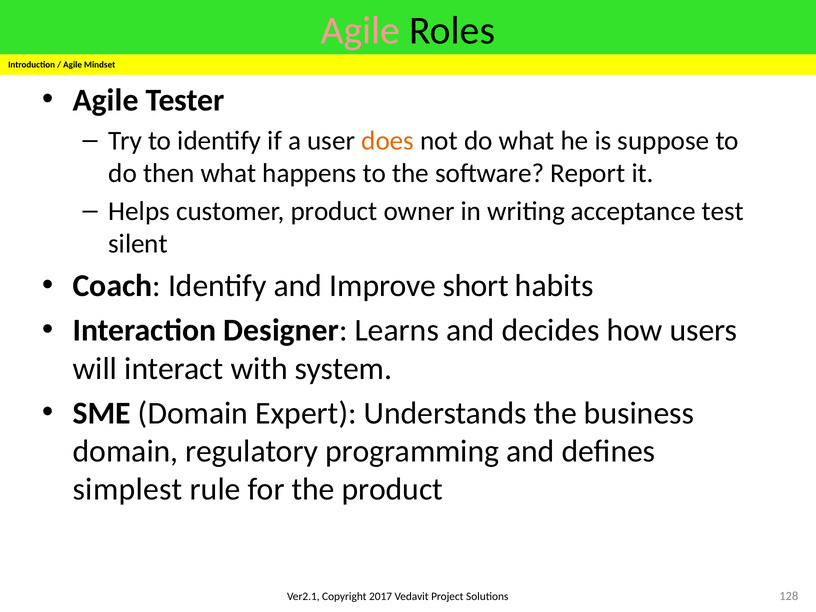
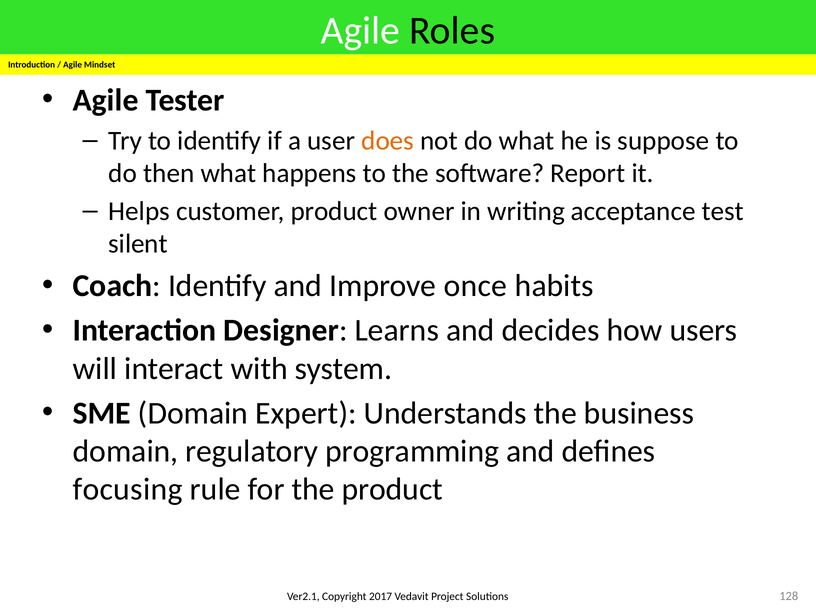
Agile at (360, 31) colour: pink -> white
short: short -> once
simplest: simplest -> focusing
